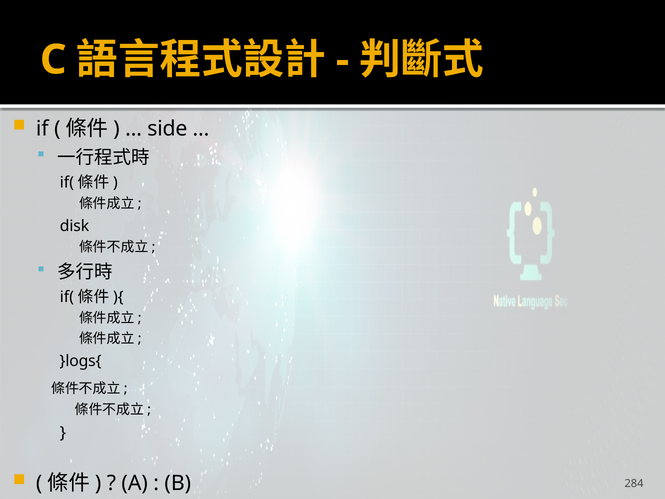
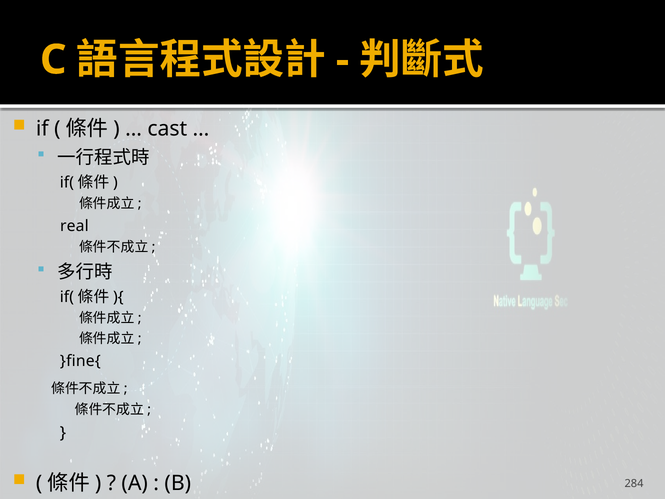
side: side -> cast
disk: disk -> real
}logs{: }logs{ -> }fine{
